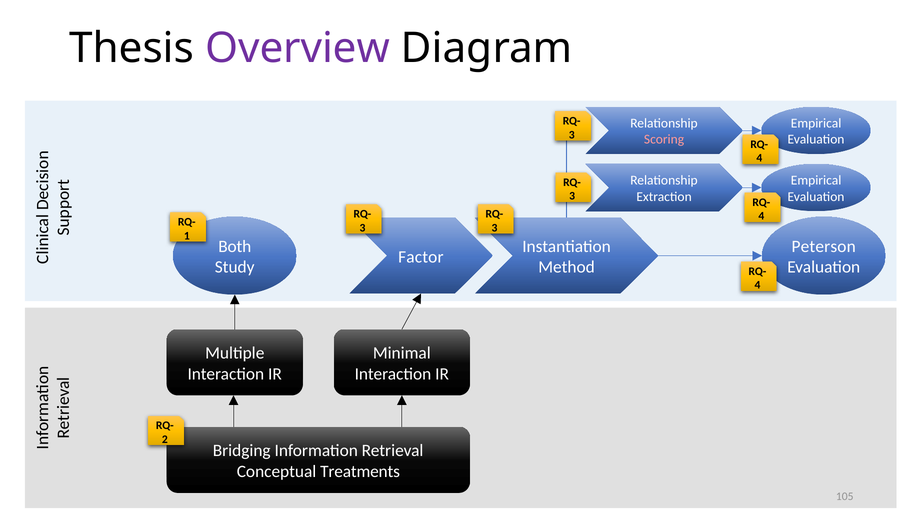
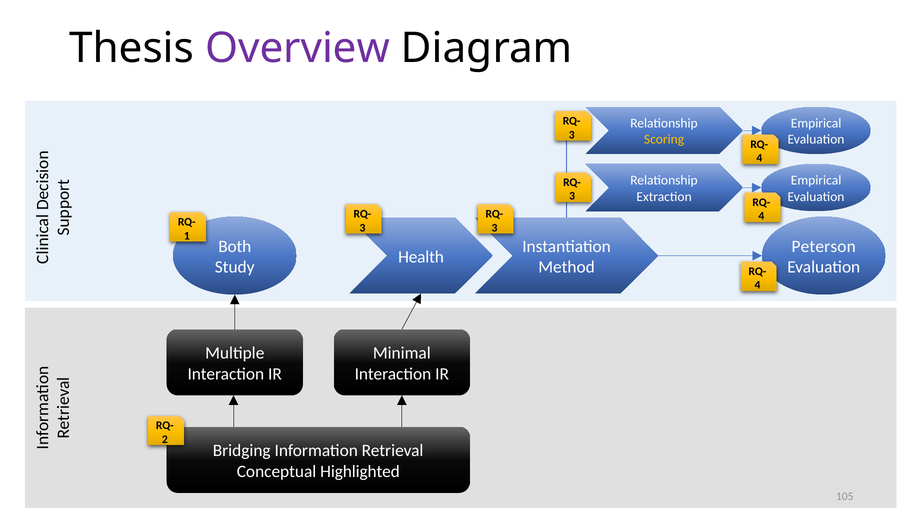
Scoring colour: pink -> yellow
Factor: Factor -> Health
Treatments: Treatments -> Highlighted
